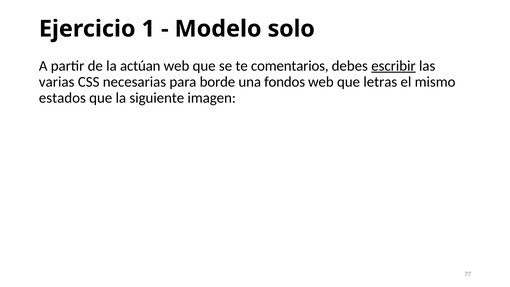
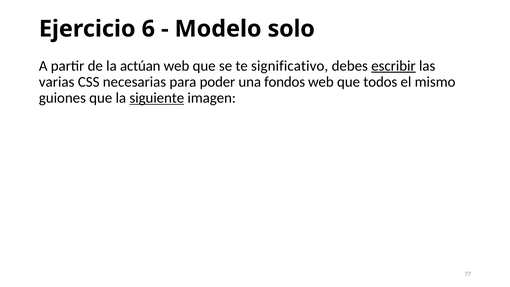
1: 1 -> 6
comentarios: comentarios -> significativo
borde: borde -> poder
letras: letras -> todos
estados: estados -> guiones
siguiente underline: none -> present
